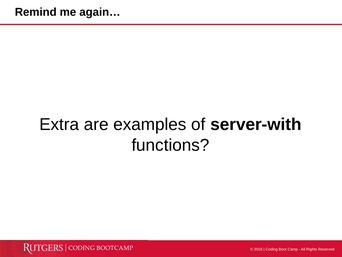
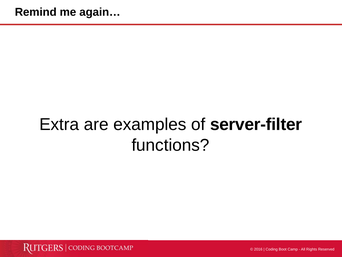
server-with: server-with -> server-filter
